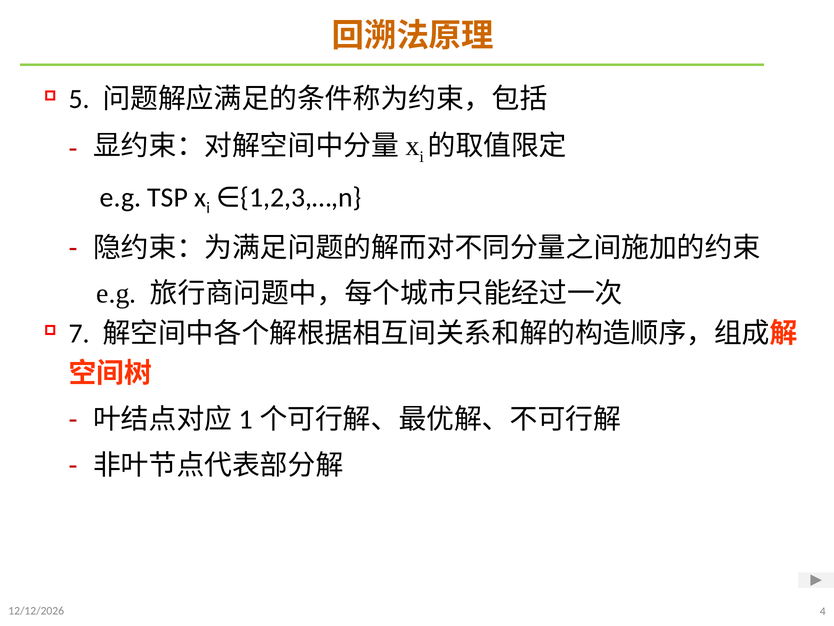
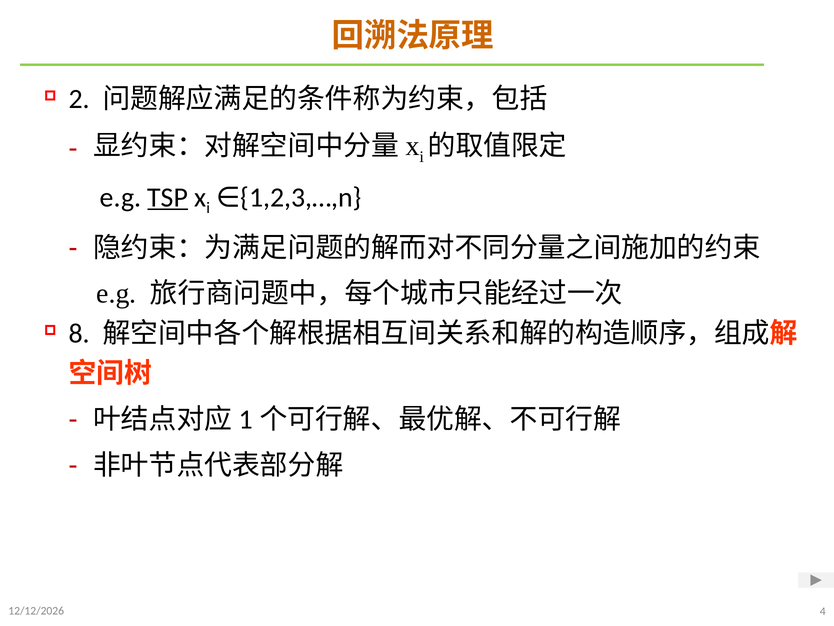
5: 5 -> 2
TSP underline: none -> present
7: 7 -> 8
